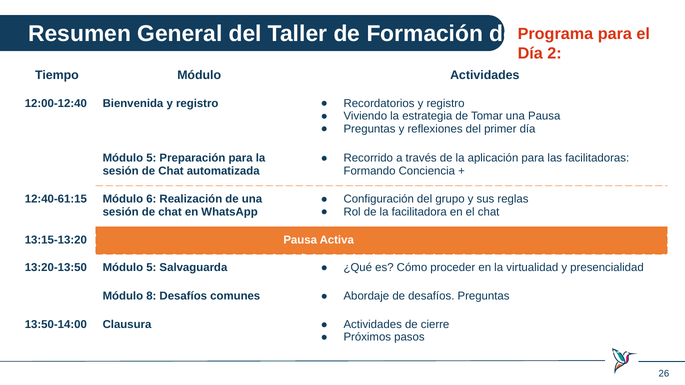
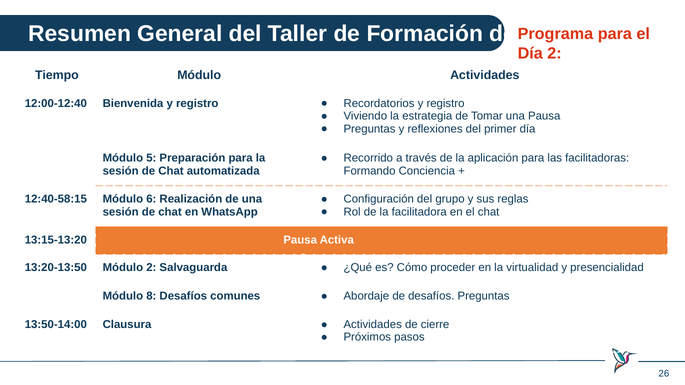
12:40-61:15: 12:40-61:15 -> 12:40-58:15
13:20-13:50 Módulo 5: 5 -> 2
